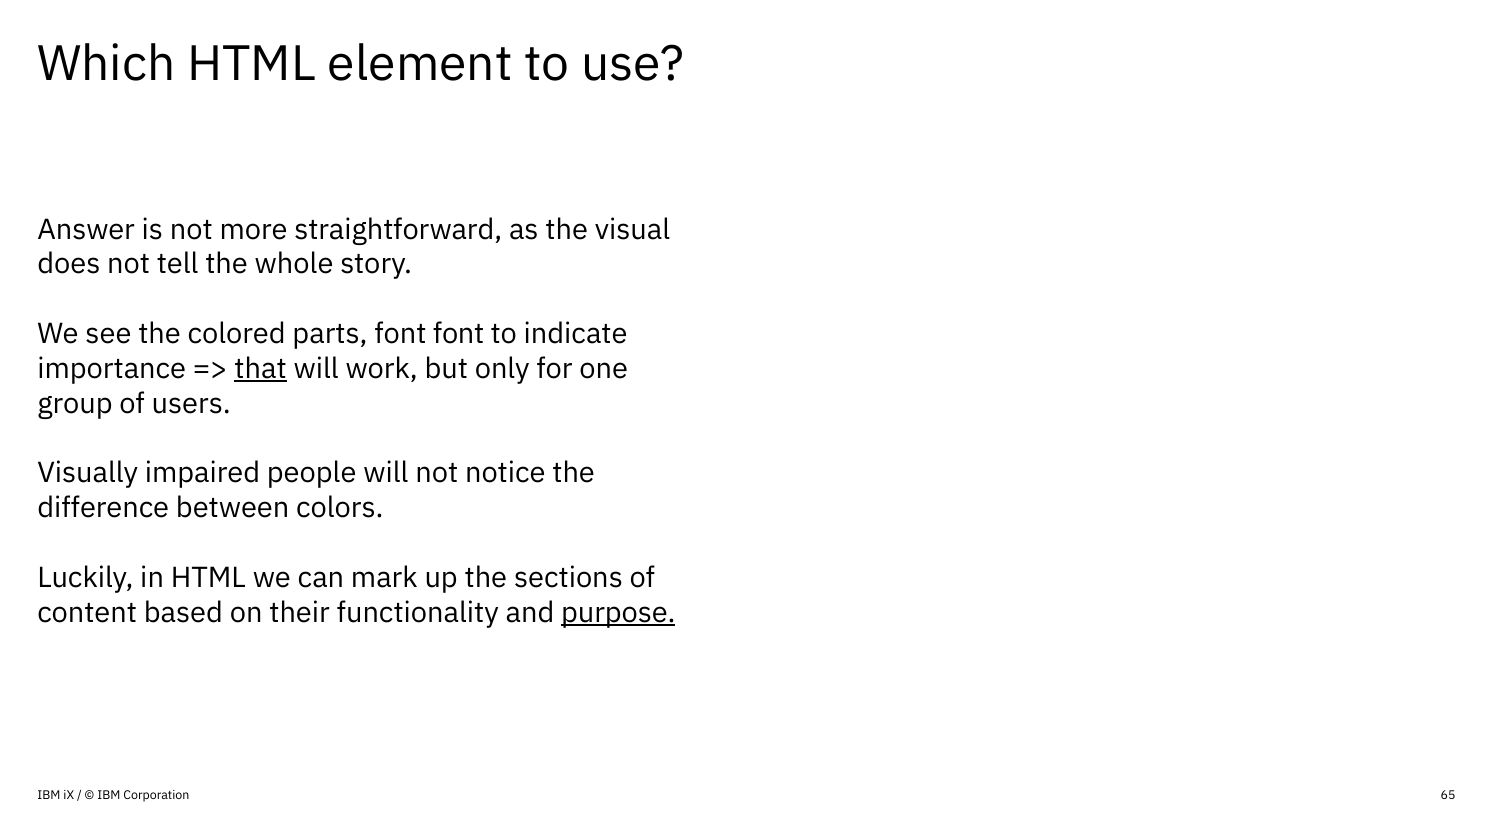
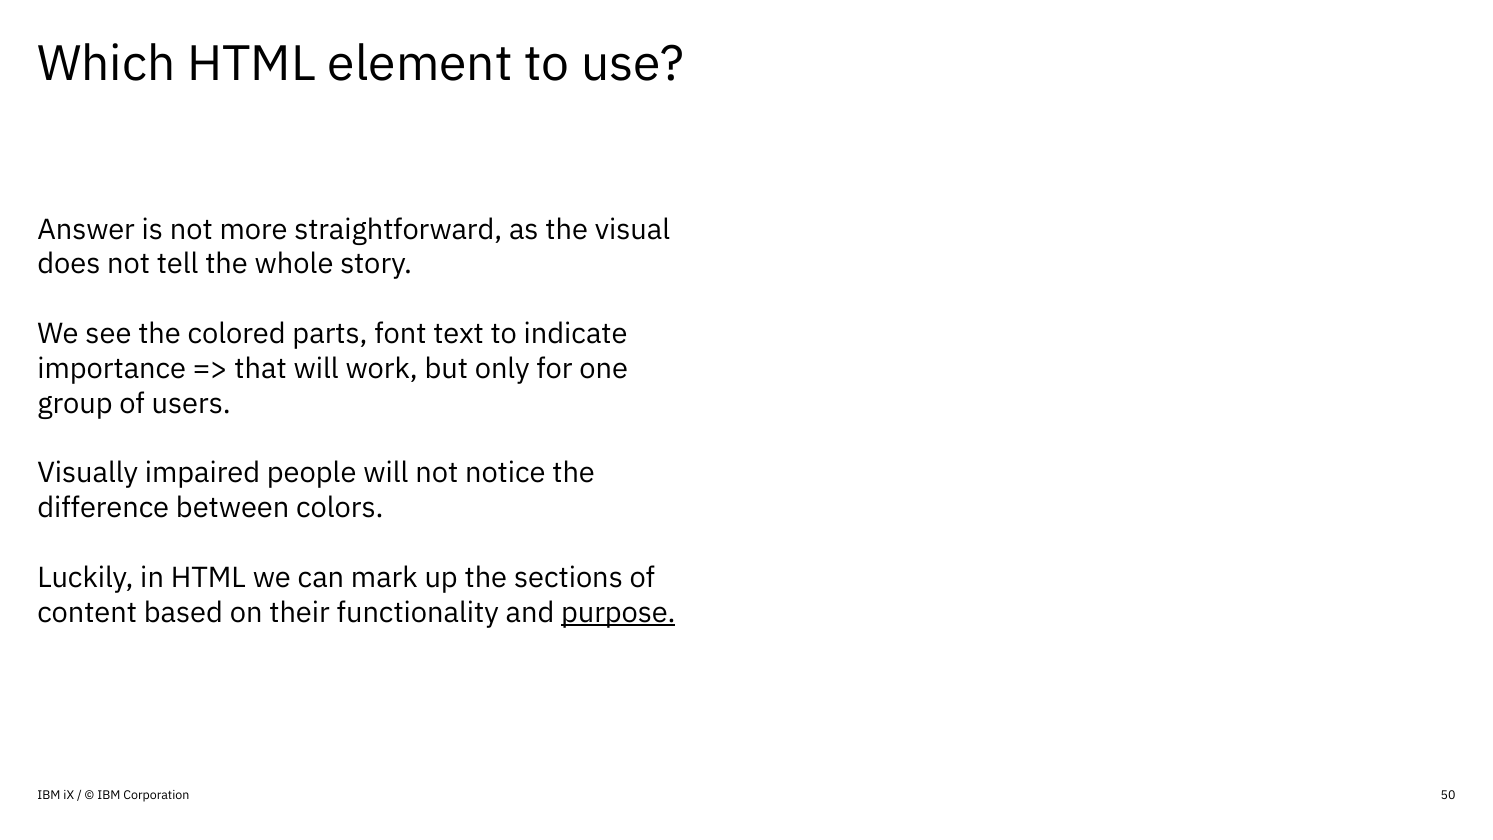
font font: font -> text
that underline: present -> none
65: 65 -> 50
